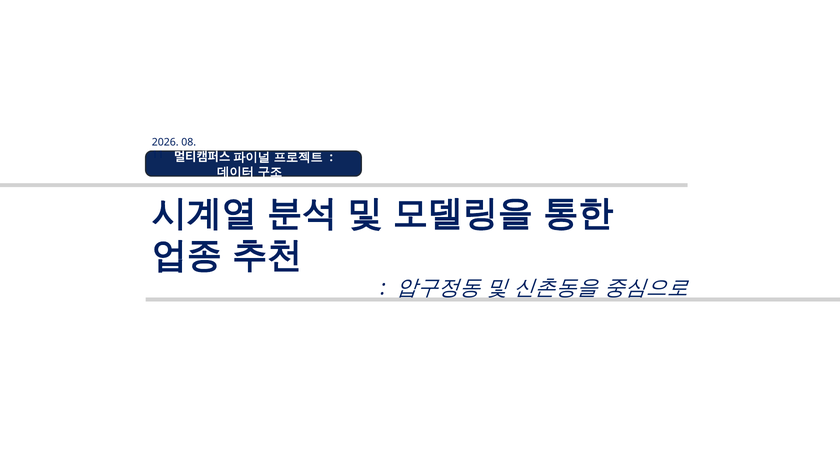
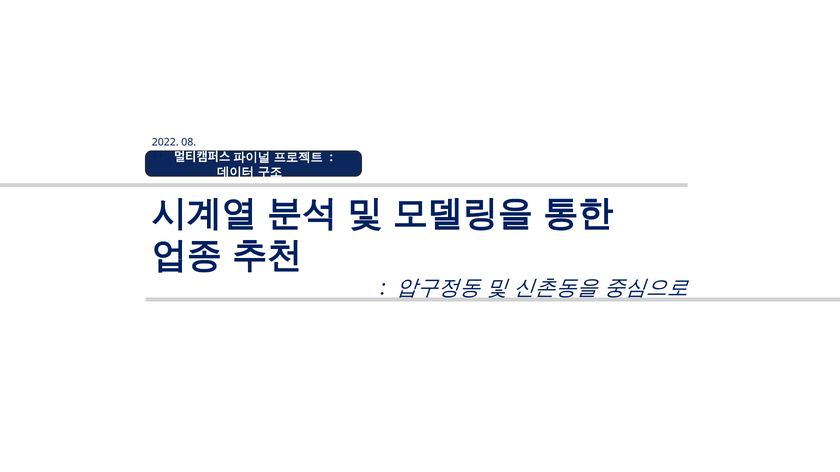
2026: 2026 -> 2022
